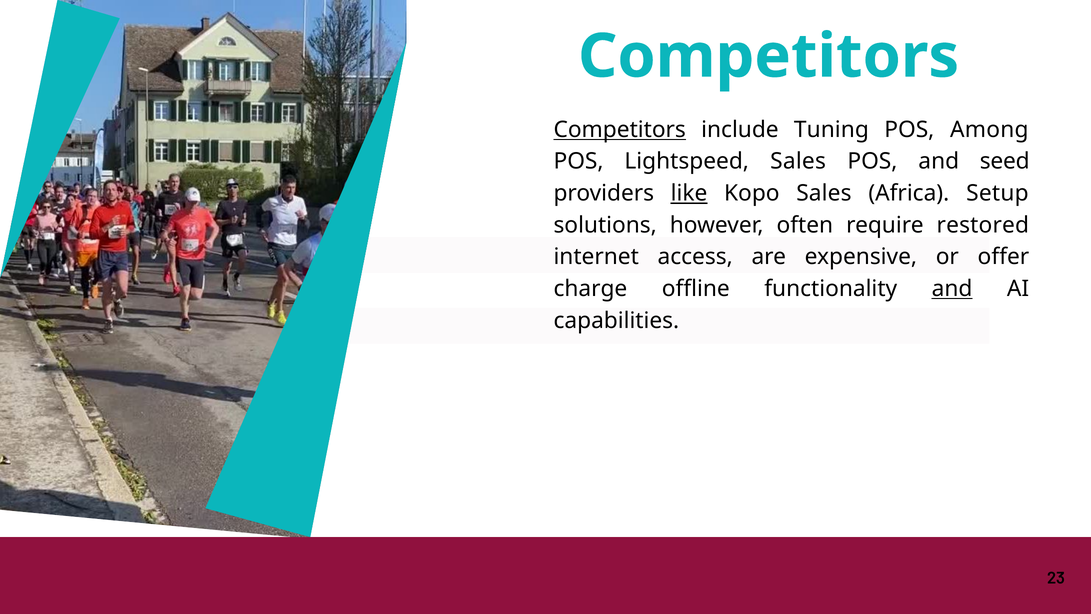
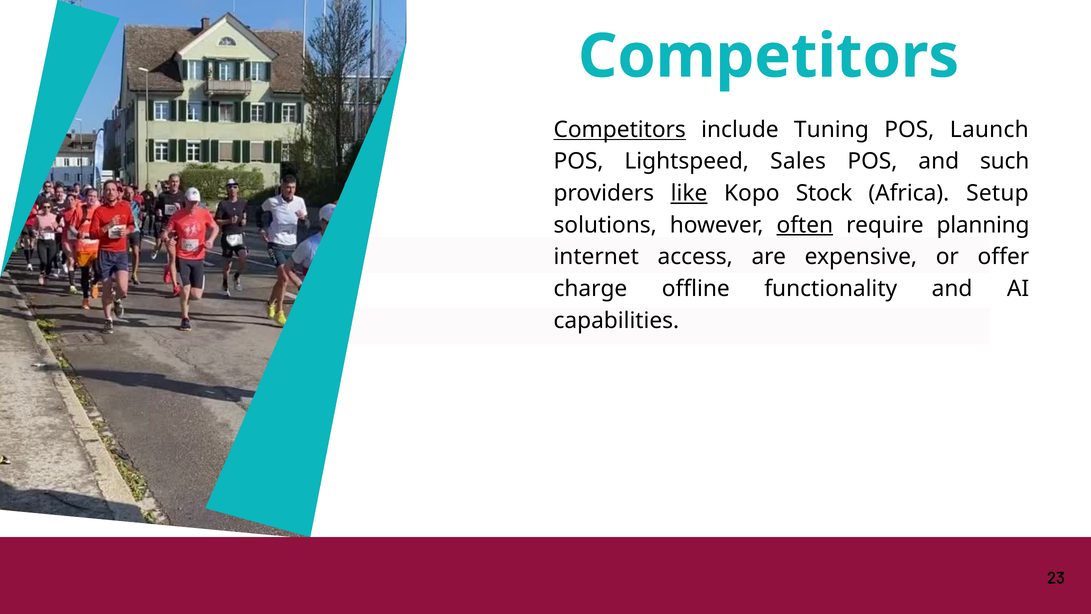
Among: Among -> Launch
seed: seed -> such
Kopo Sales: Sales -> Stock
often underline: none -> present
restored: restored -> planning
and at (952, 289) underline: present -> none
